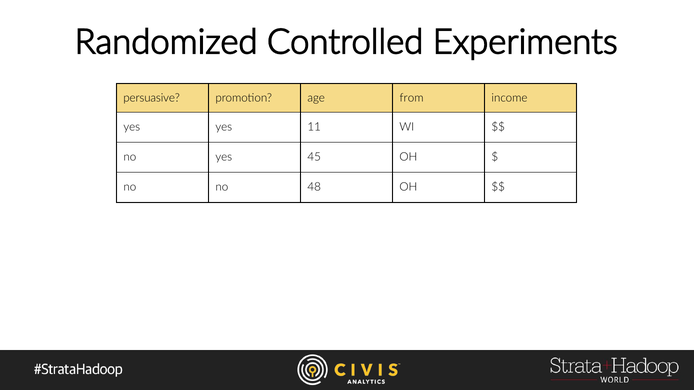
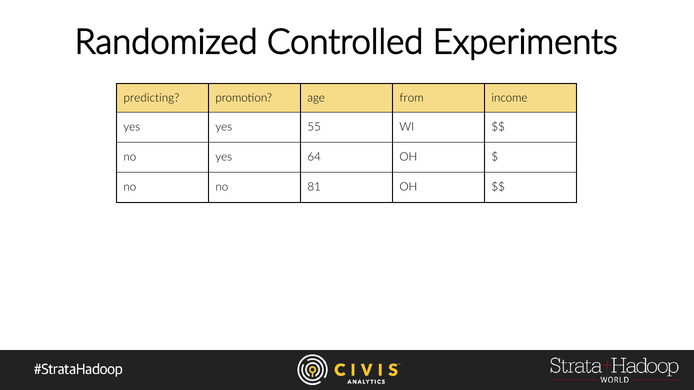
persuasive: persuasive -> predicting
11: 11 -> 55
45: 45 -> 64
48: 48 -> 81
